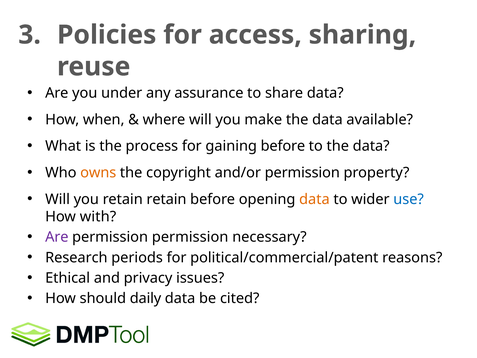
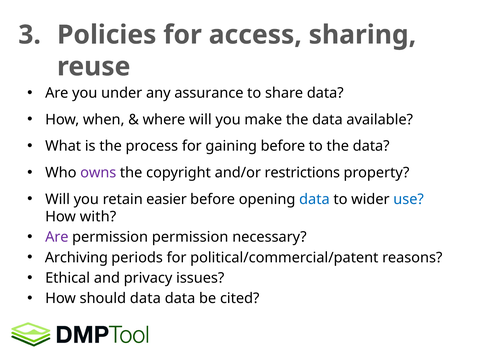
owns colour: orange -> purple
and/or permission: permission -> restrictions
retain retain: retain -> easier
data at (314, 199) colour: orange -> blue
Research: Research -> Archiving
should daily: daily -> data
